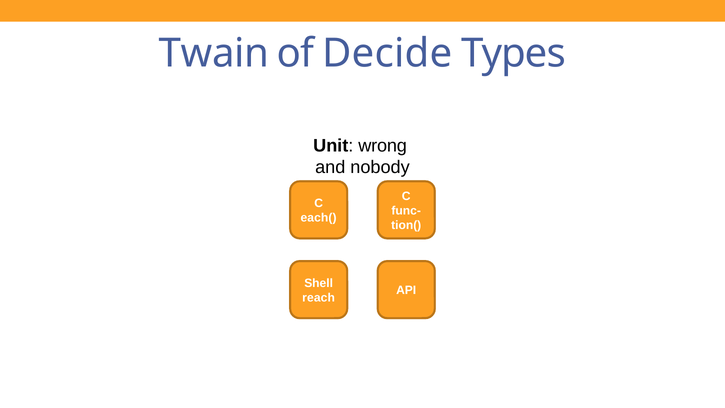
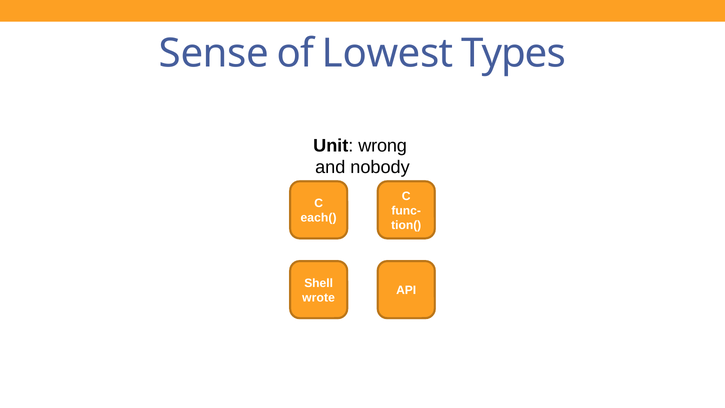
Twain: Twain -> Sense
Decide: Decide -> Lowest
reach: reach -> wrote
